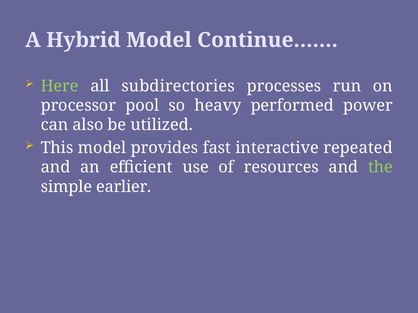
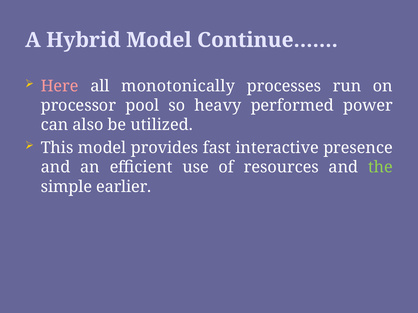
Here colour: light green -> pink
subdirectories: subdirectories -> monotonically
repeated: repeated -> presence
